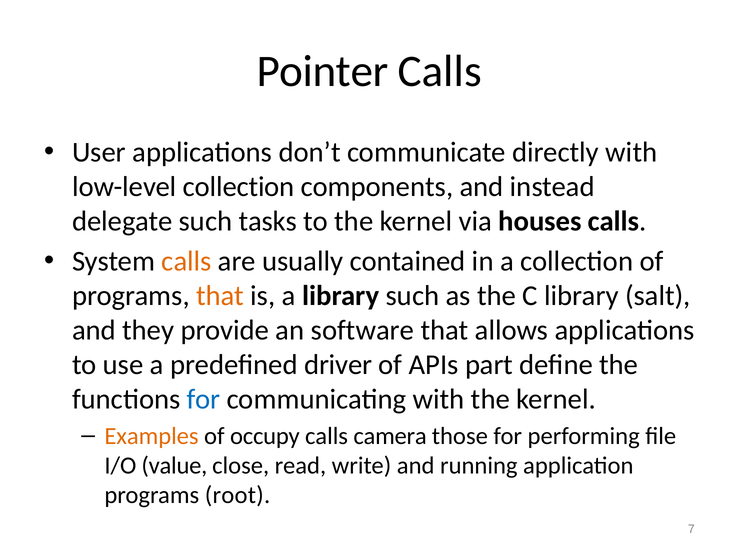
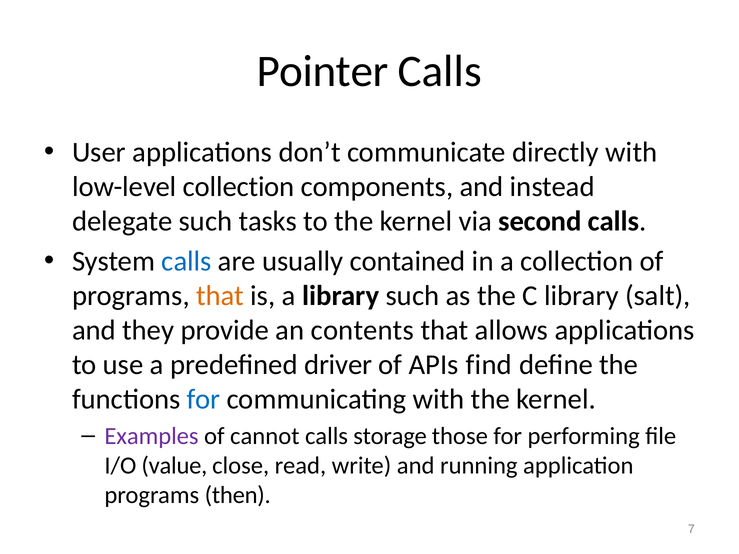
houses: houses -> second
calls at (187, 262) colour: orange -> blue
software: software -> contents
part: part -> find
Examples colour: orange -> purple
occupy: occupy -> cannot
camera: camera -> storage
root: root -> then
